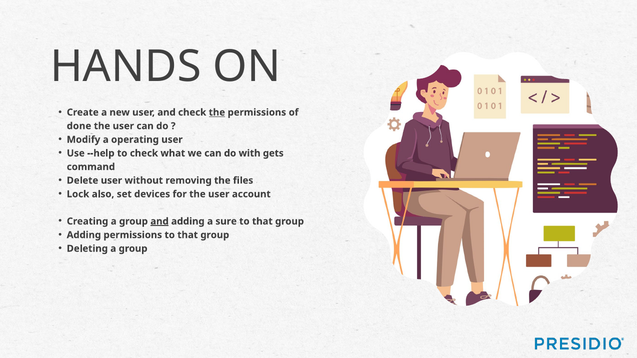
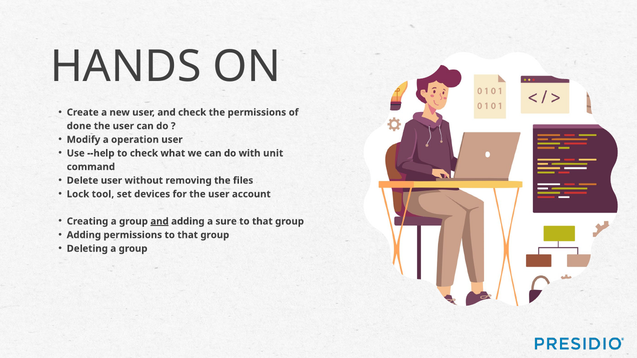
the at (217, 112) underline: present -> none
operating: operating -> operation
gets: gets -> unit
also: also -> tool
